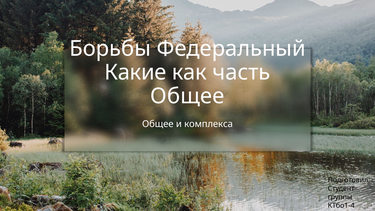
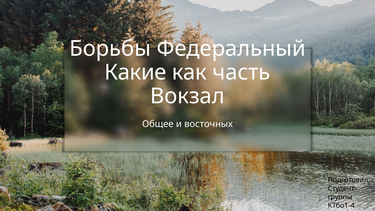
Общее at (187, 96): Общее -> Вокзал
комплекса: комплекса -> восточных
